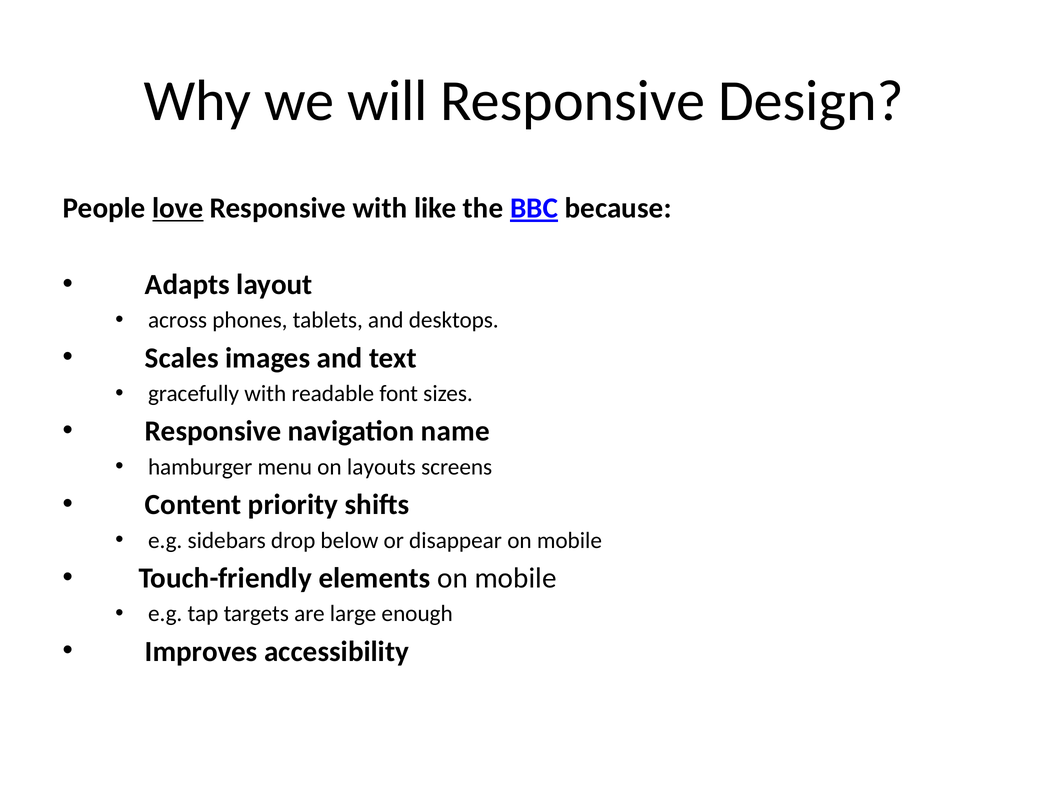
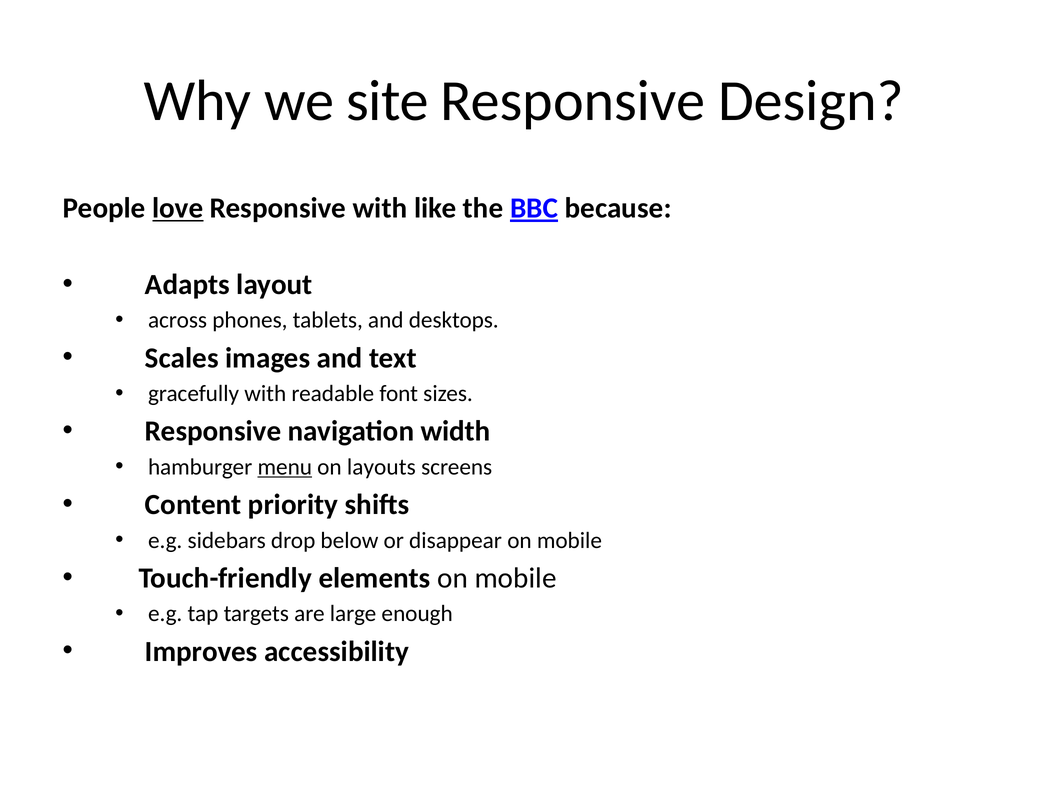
will: will -> site
name: name -> width
menu underline: none -> present
